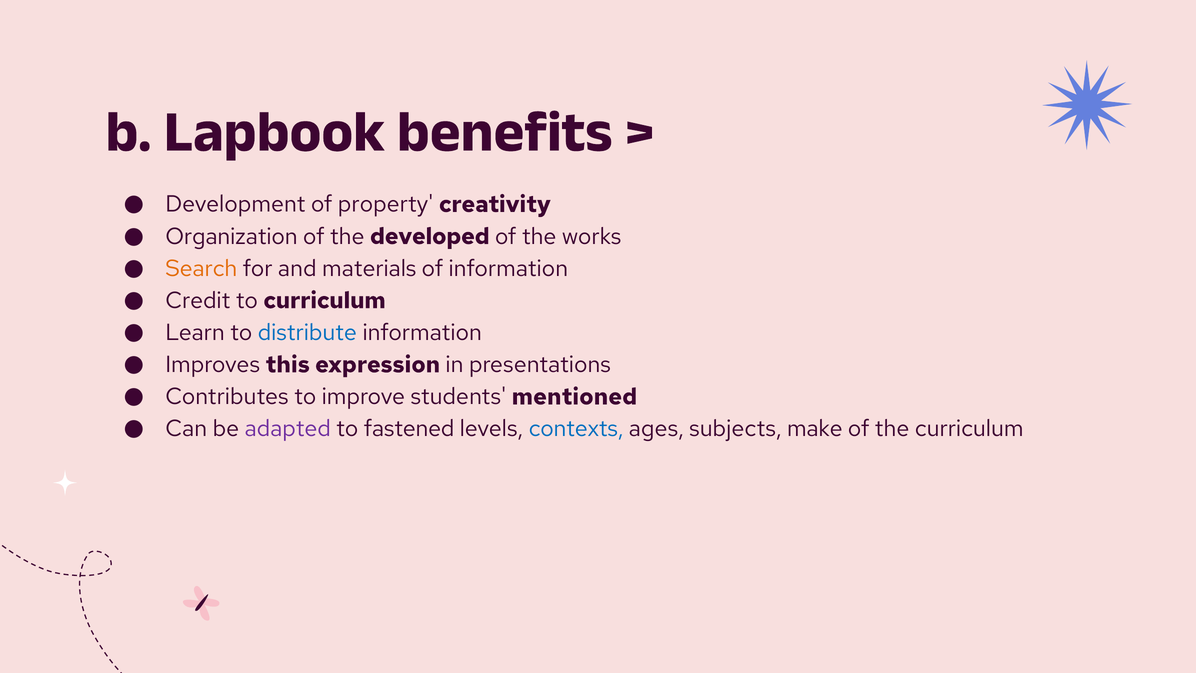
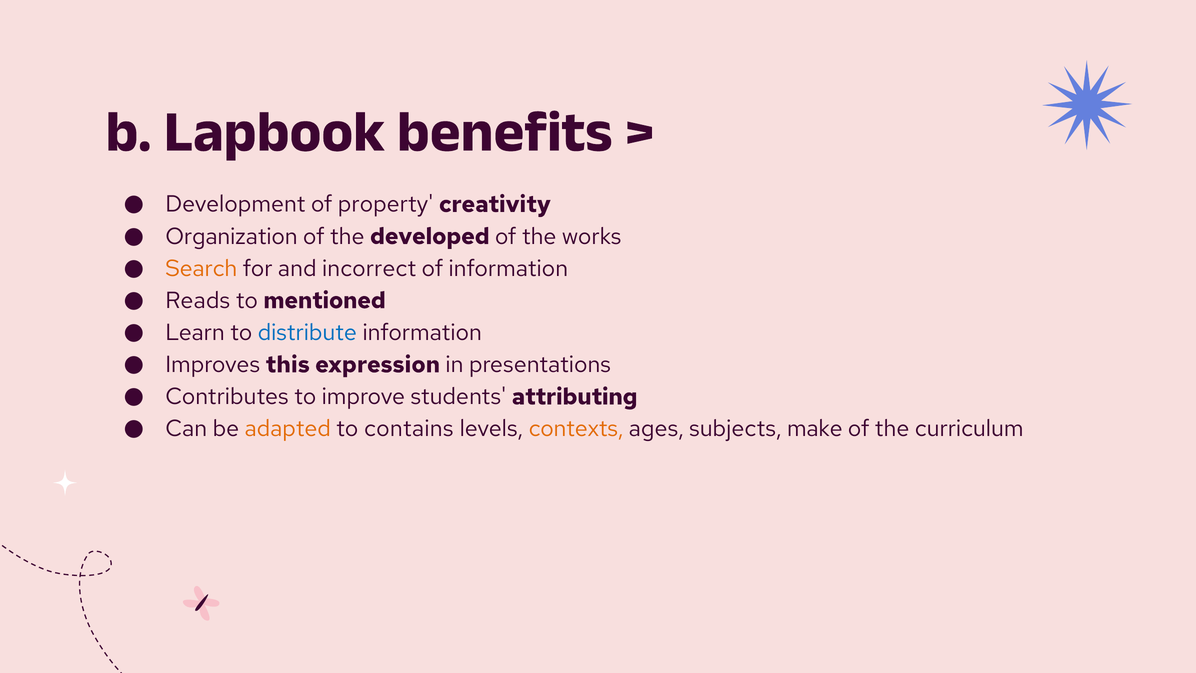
materials: materials -> incorrect
Credit: Credit -> Reads
to curriculum: curriculum -> mentioned
mentioned: mentioned -> attributing
adapted colour: purple -> orange
fastened: fastened -> contains
contexts colour: blue -> orange
